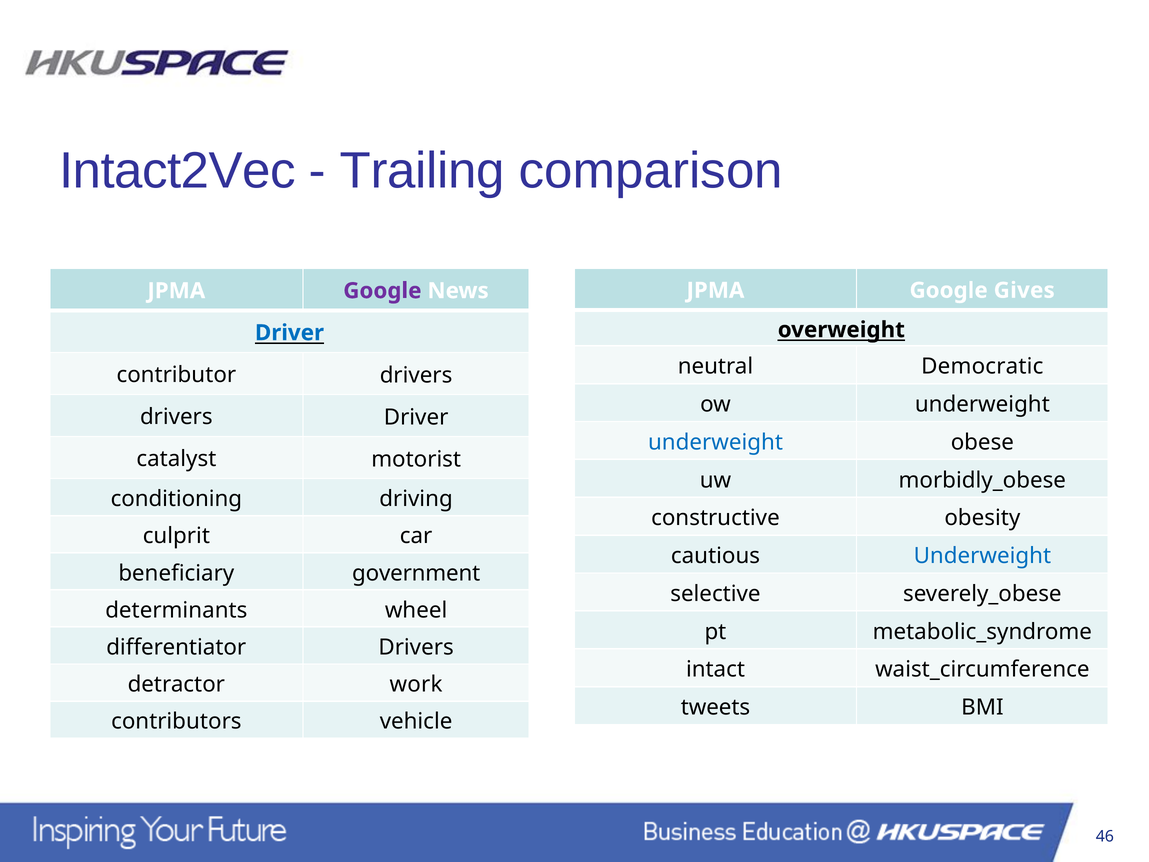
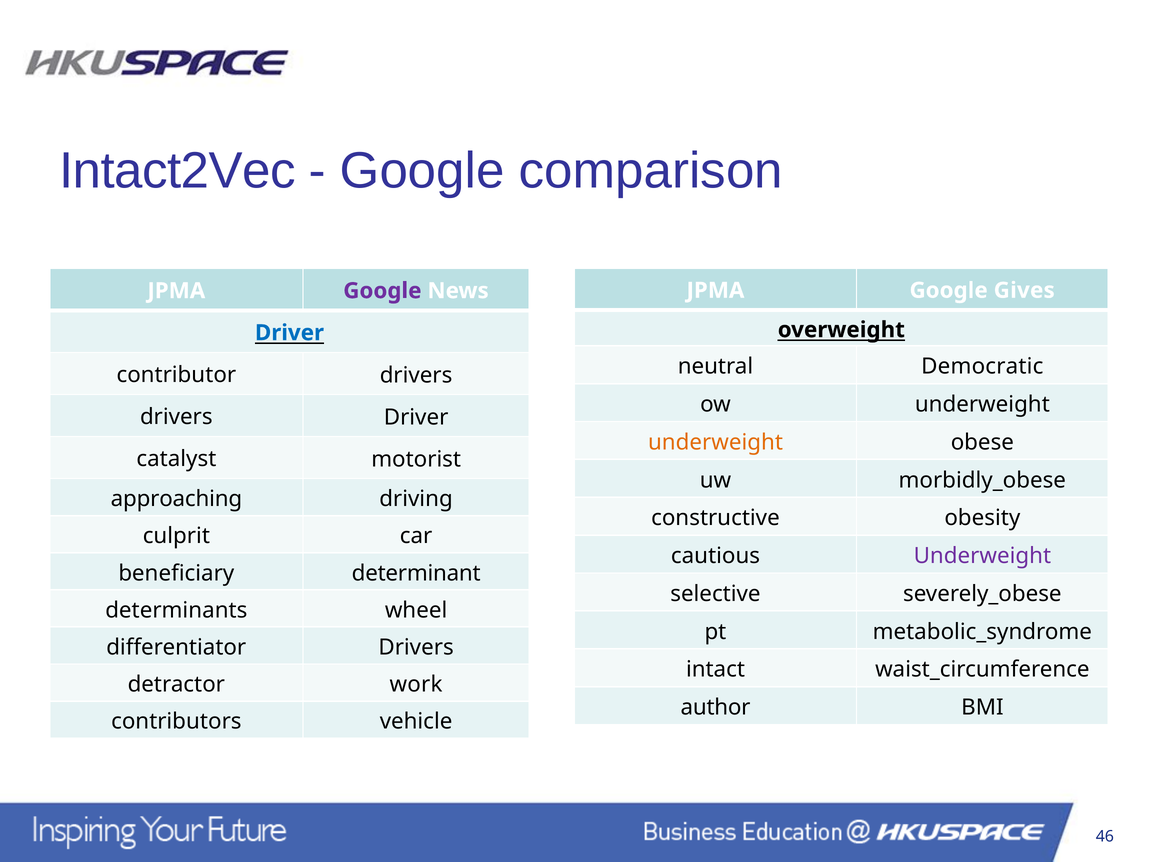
Trailing at (422, 171): Trailing -> Google
underweight at (715, 442) colour: blue -> orange
conditioning: conditioning -> approaching
Underweight at (982, 556) colour: blue -> purple
government: government -> determinant
tweets: tweets -> author
